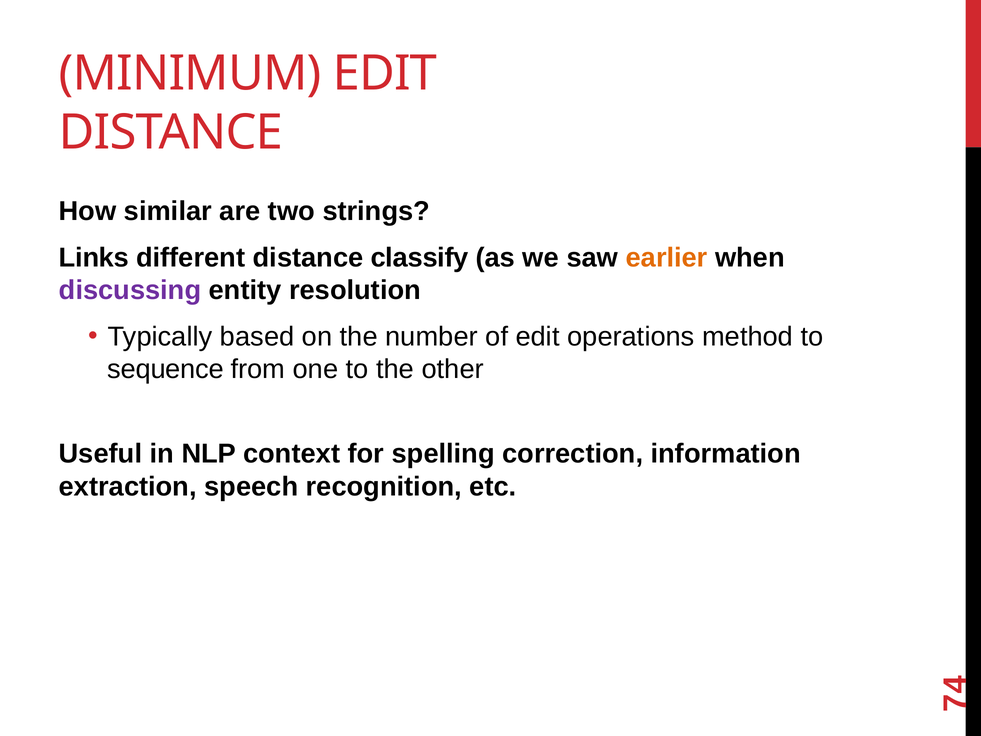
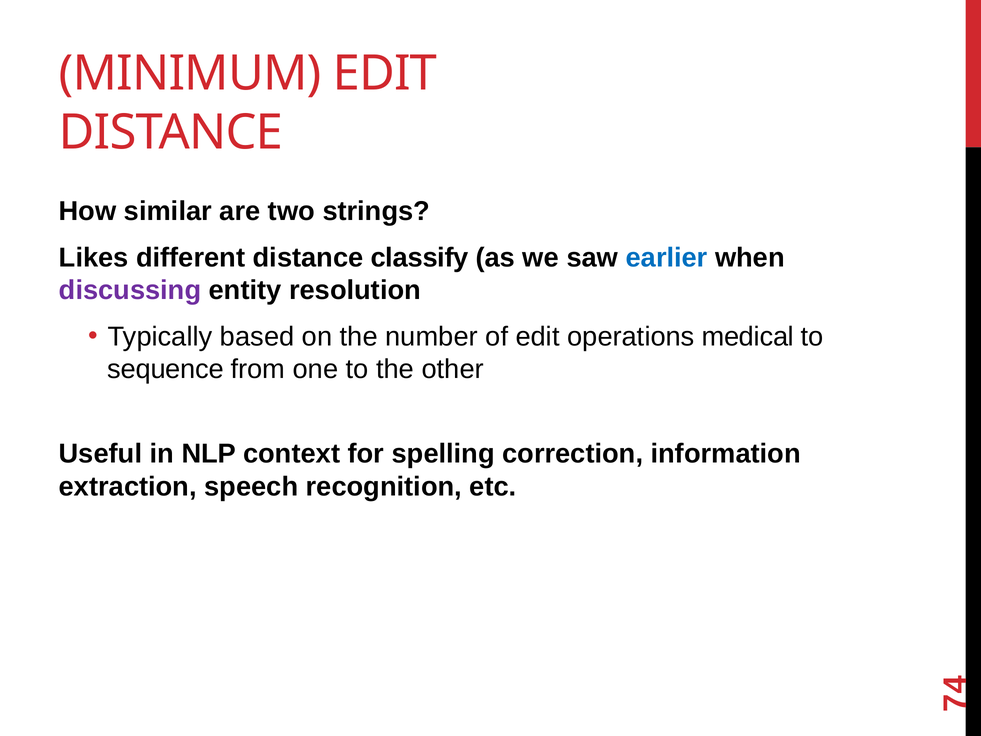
Links: Links -> Likes
earlier colour: orange -> blue
method: method -> medical
